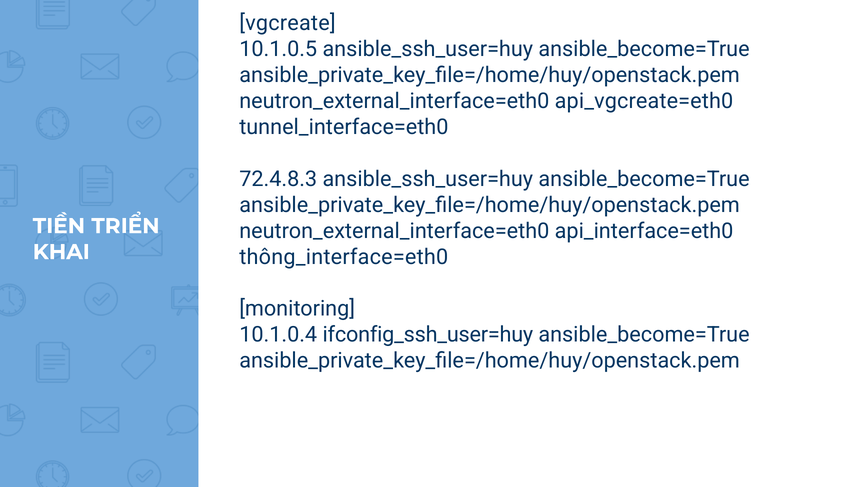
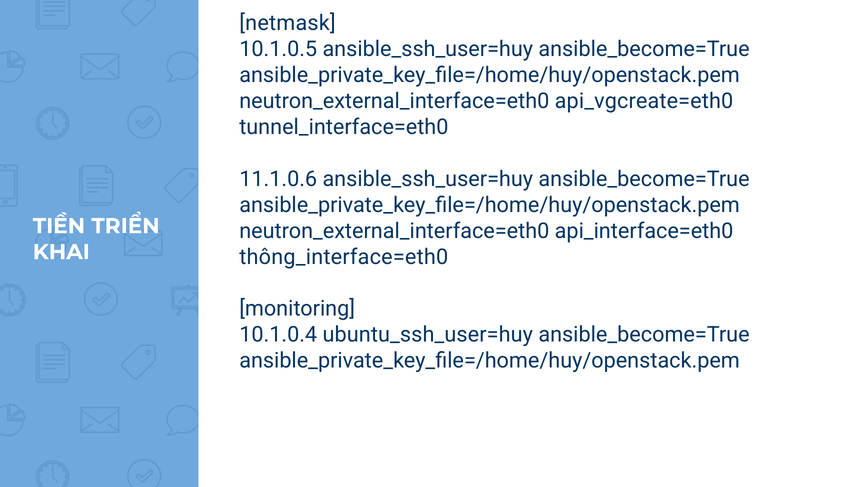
vgcreate: vgcreate -> netmask
72.4.8.3: 72.4.8.3 -> 11.1.0.6
ifconfig_ssh_user=huy: ifconfig_ssh_user=huy -> ubuntu_ssh_user=huy
